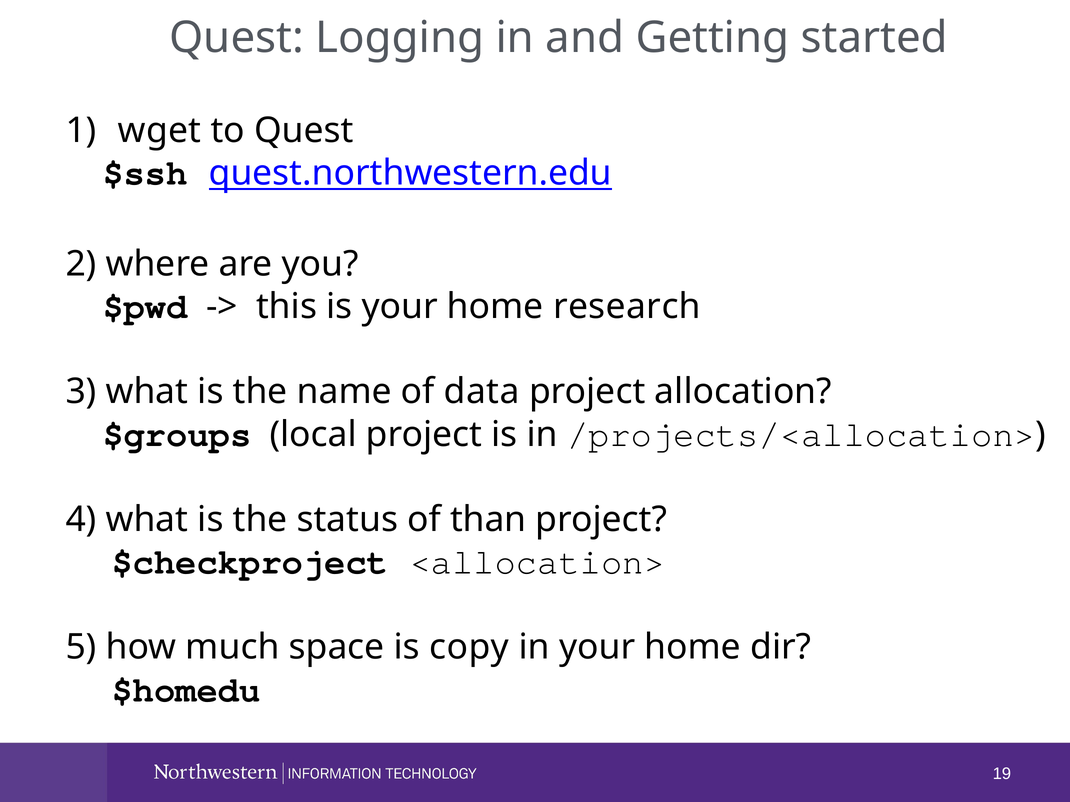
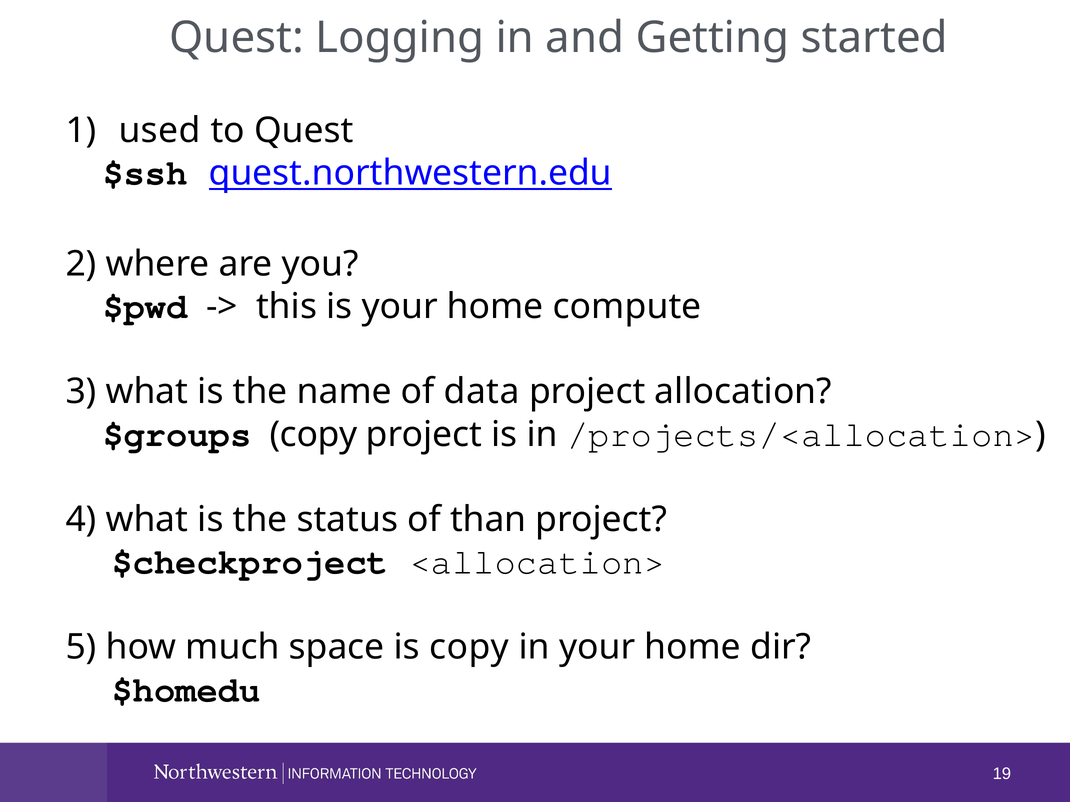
wget: wget -> used
research: research -> compute
$groups local: local -> copy
